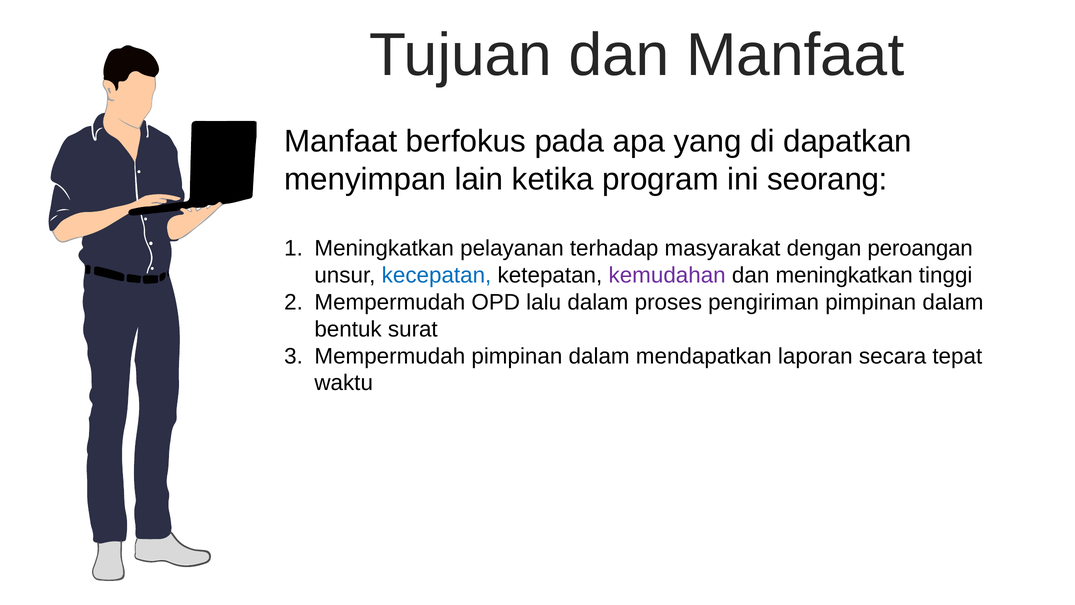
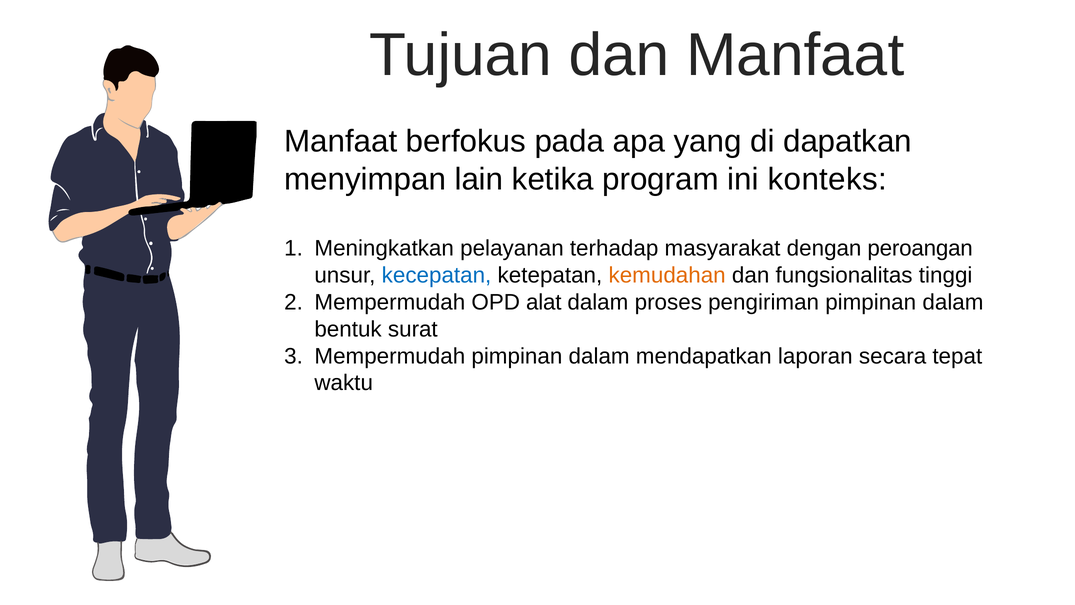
seorang: seorang -> konteks
kemudahan colour: purple -> orange
dan meningkatkan: meningkatkan -> fungsionalitas
lalu: lalu -> alat
